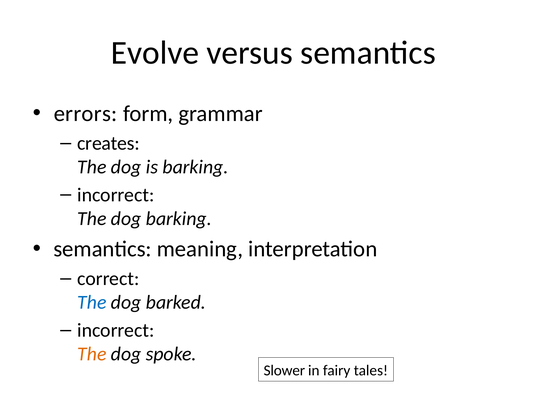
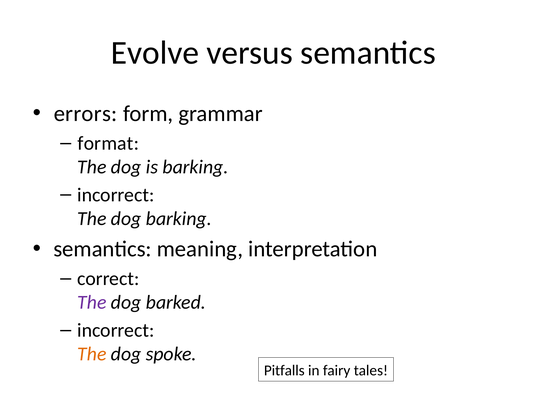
creates: creates -> format
The at (92, 302) colour: blue -> purple
Slower: Slower -> Pitfalls
